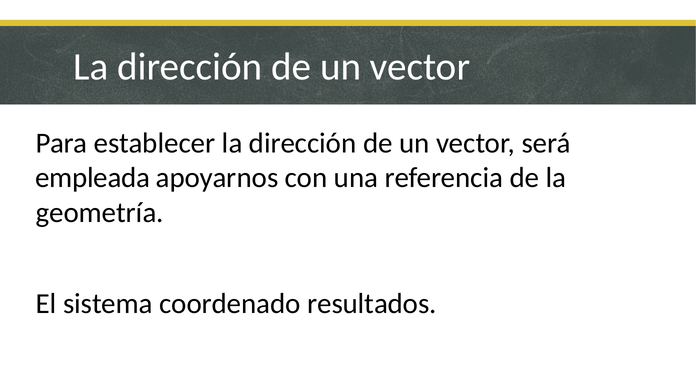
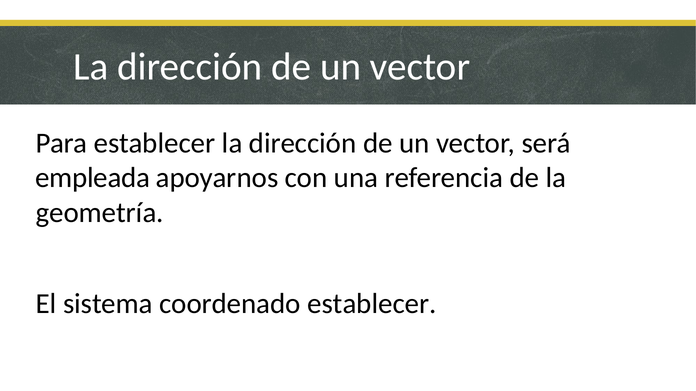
coordenado resultados: resultados -> establecer
